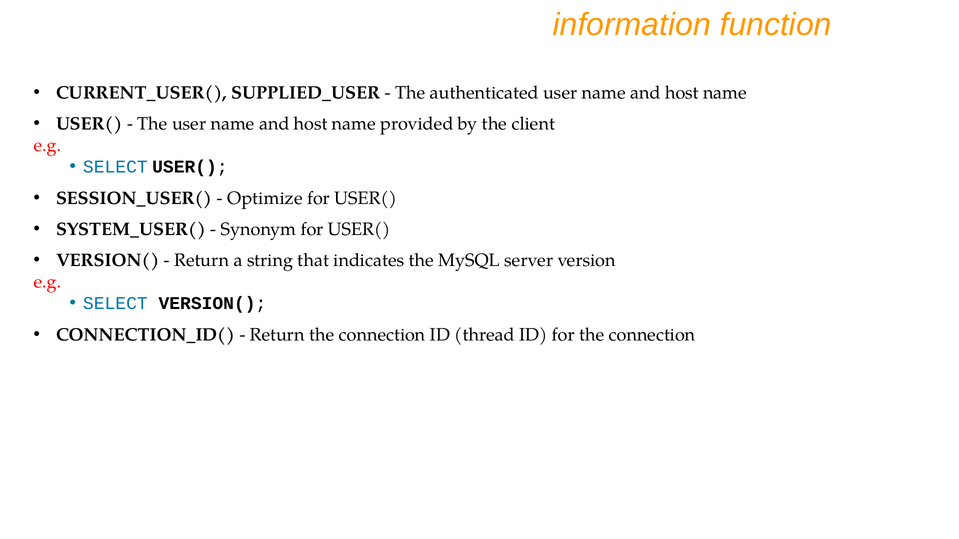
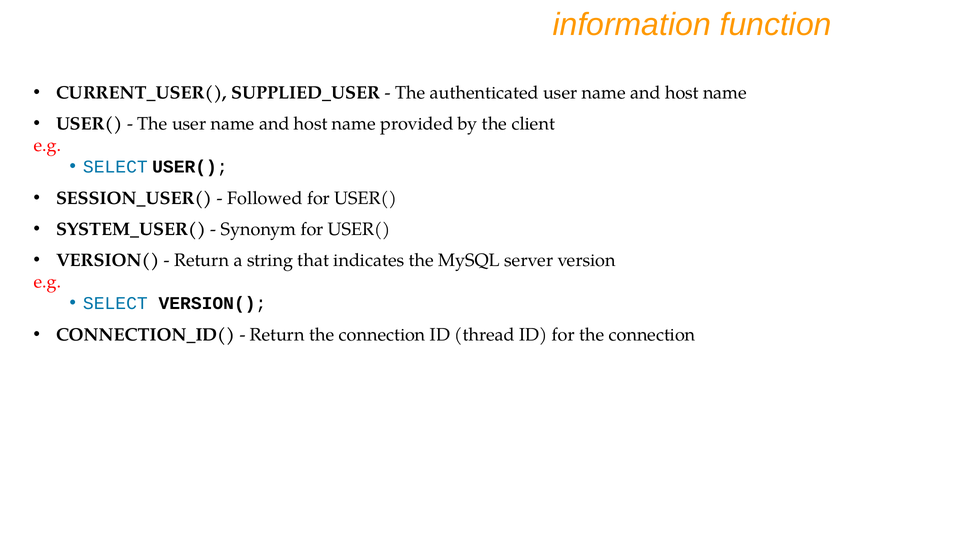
Optimize: Optimize -> Followed
